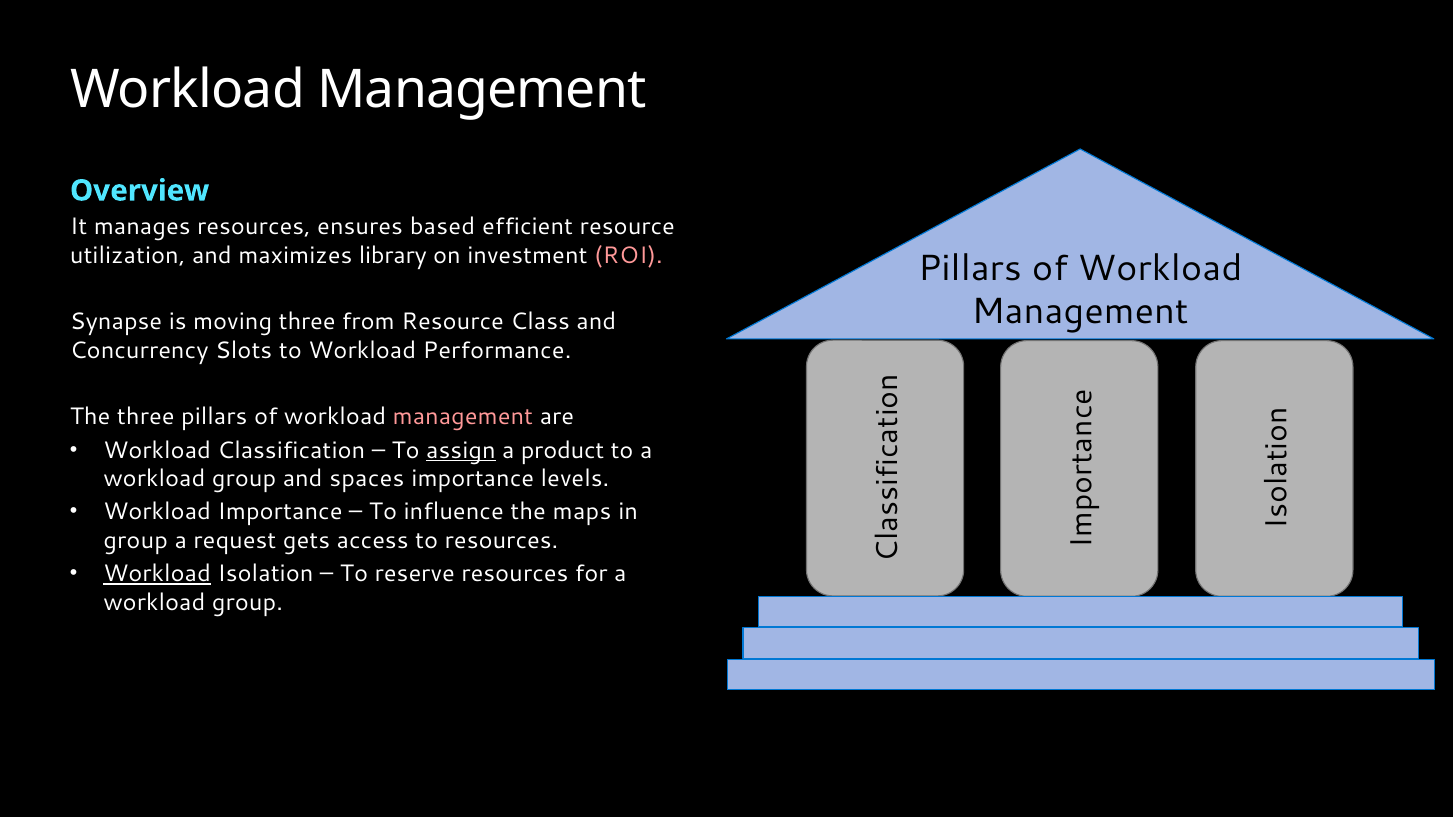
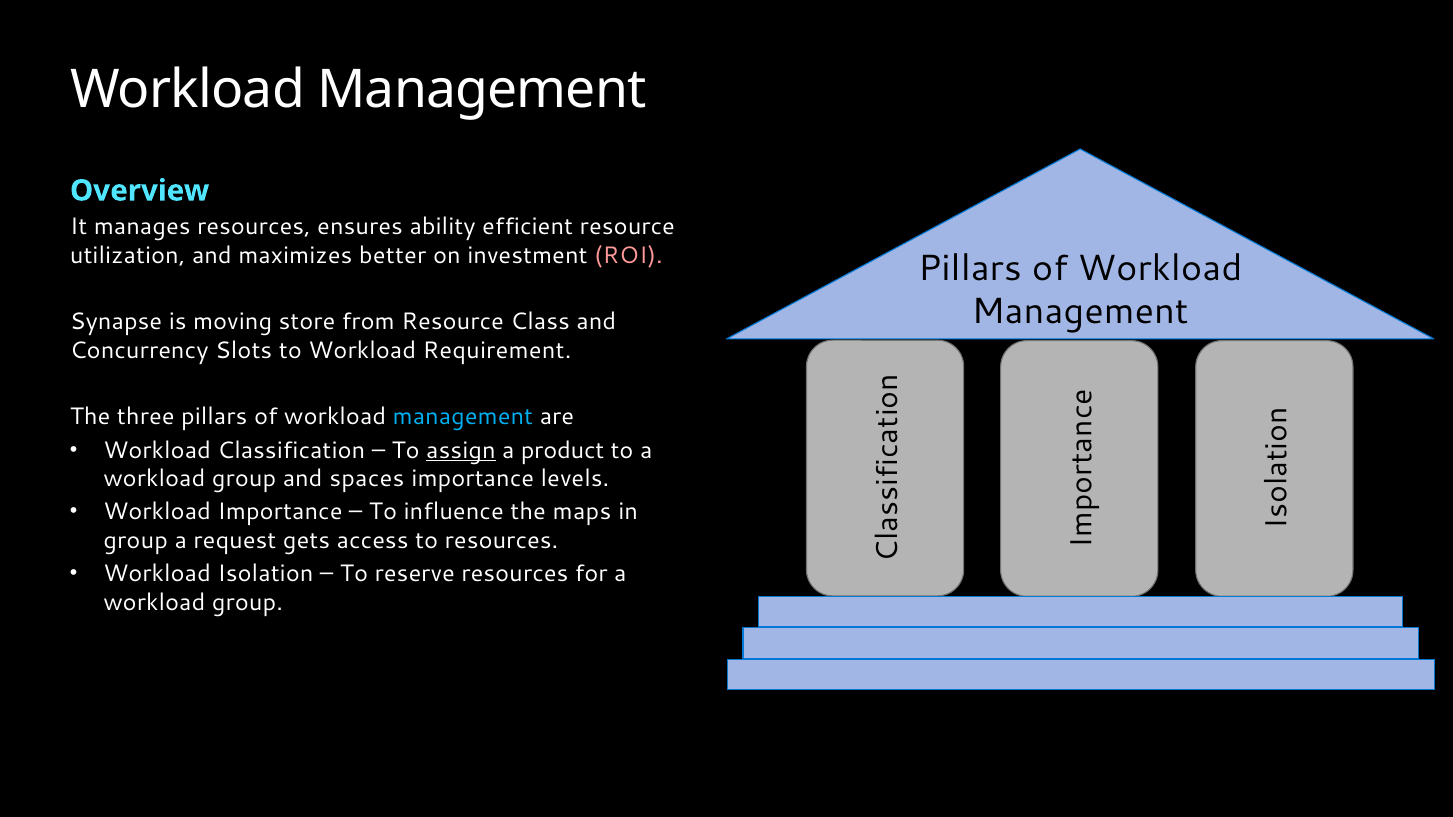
based: based -> ability
library: library -> better
moving three: three -> store
Performance: Performance -> Requirement
management at (463, 417) colour: pink -> light blue
Workload at (157, 574) underline: present -> none
